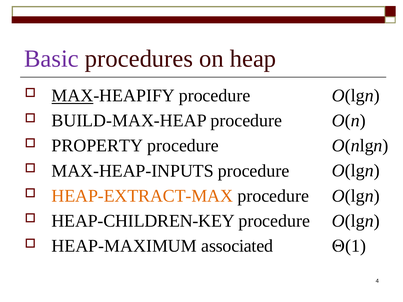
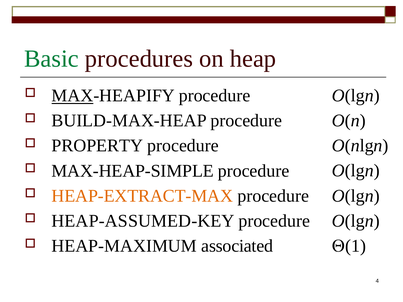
Basic colour: purple -> green
MAX-HEAP-INPUTS: MAX-HEAP-INPUTS -> MAX-HEAP-SIMPLE
HEAP-CHILDREN-KEY: HEAP-CHILDREN-KEY -> HEAP-ASSUMED-KEY
